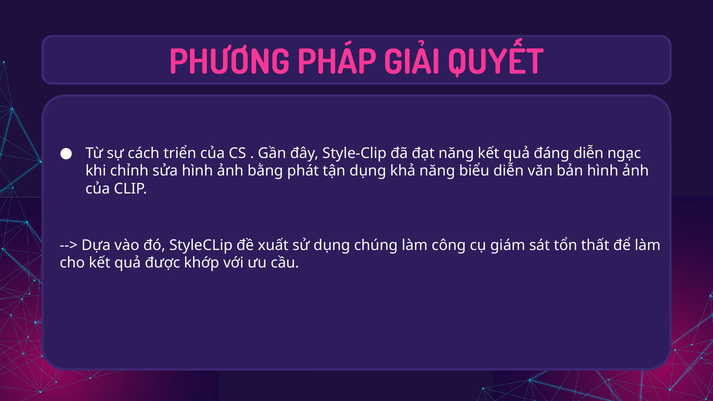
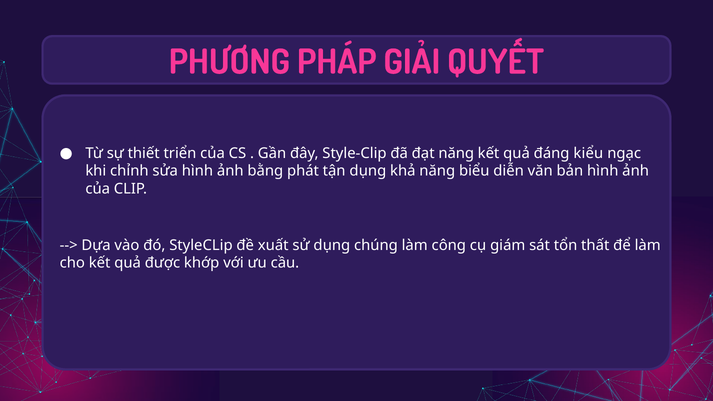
cách: cách -> thiết
đáng diễn: diễn -> kiểu
